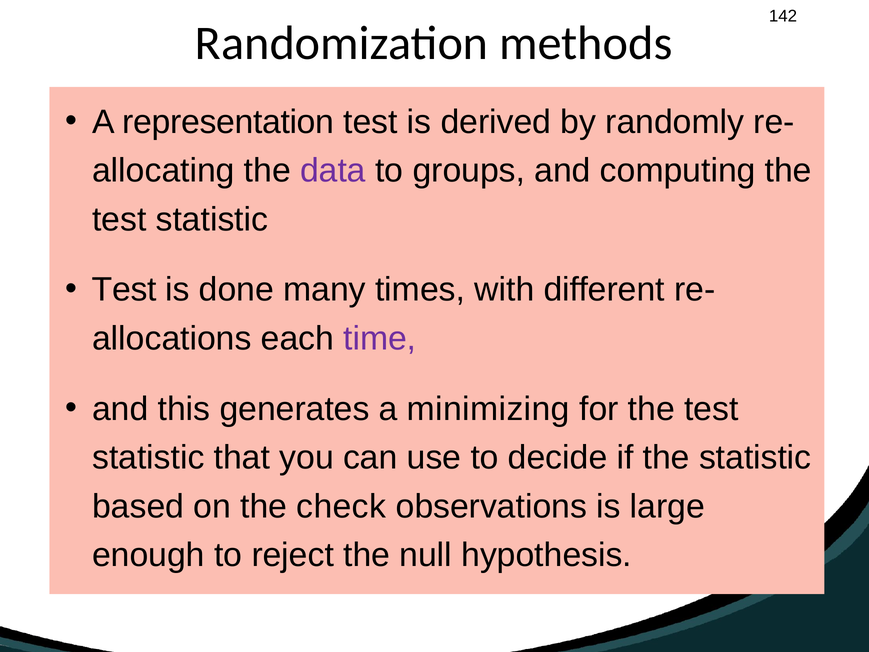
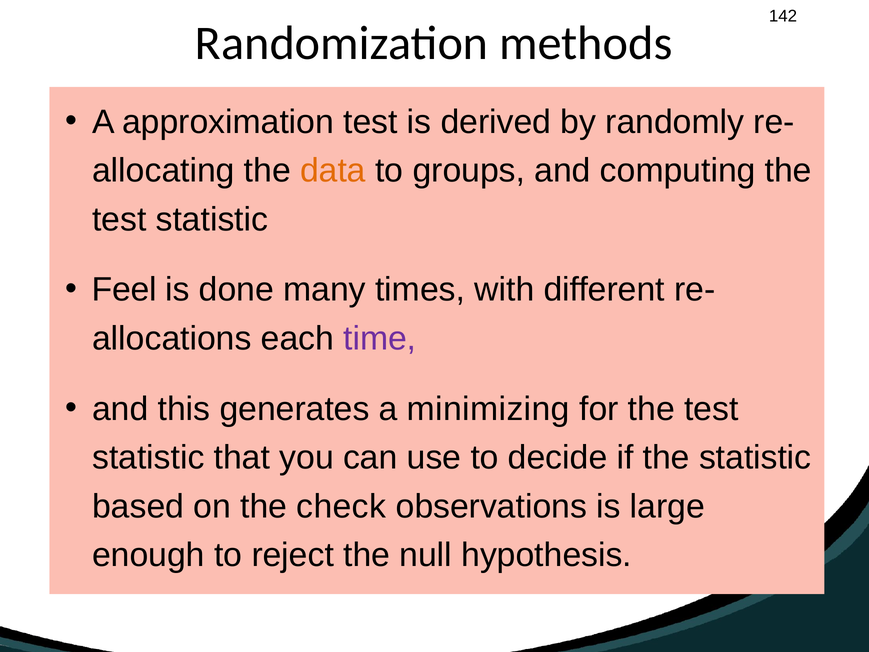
representation: representation -> approximation
data colour: purple -> orange
Test at (124, 290): Test -> Feel
